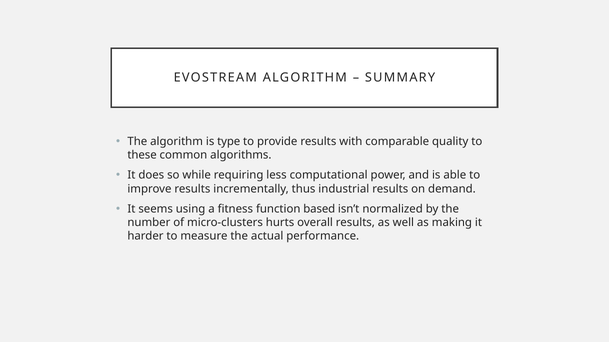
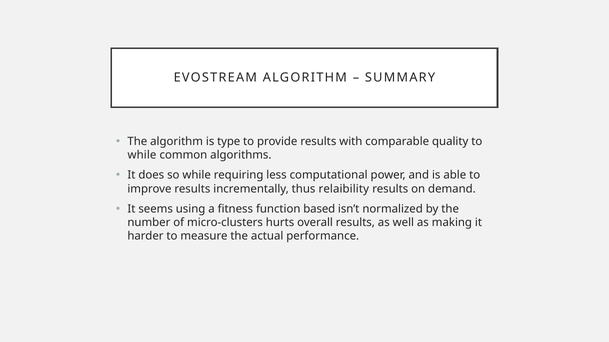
these at (142, 155): these -> while
industrial: industrial -> relaibility
